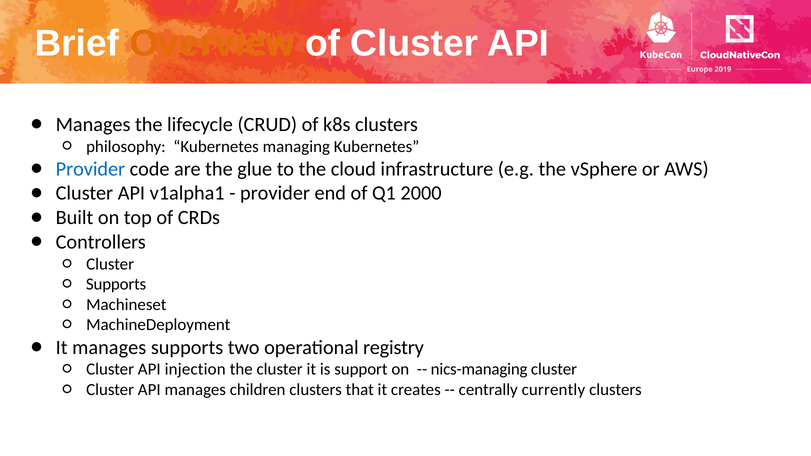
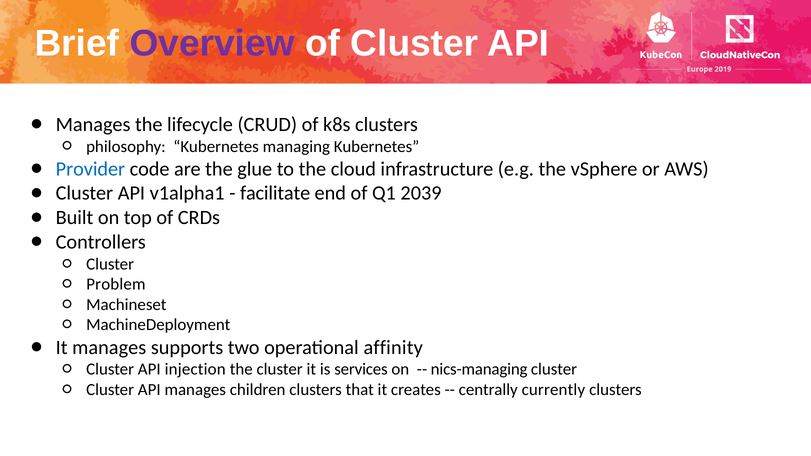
Overview colour: orange -> purple
provider at (275, 193): provider -> facilitate
2000: 2000 -> 2039
Supports at (116, 284): Supports -> Problem
registry: registry -> affinity
support: support -> services
